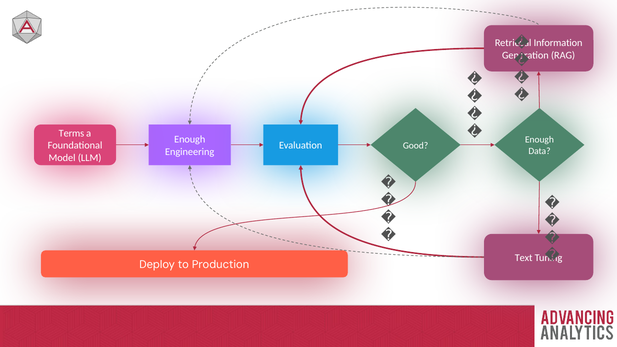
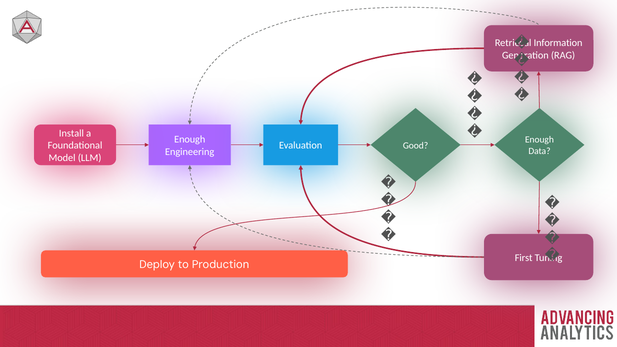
Terms: Terms -> Install
Text: Text -> First
